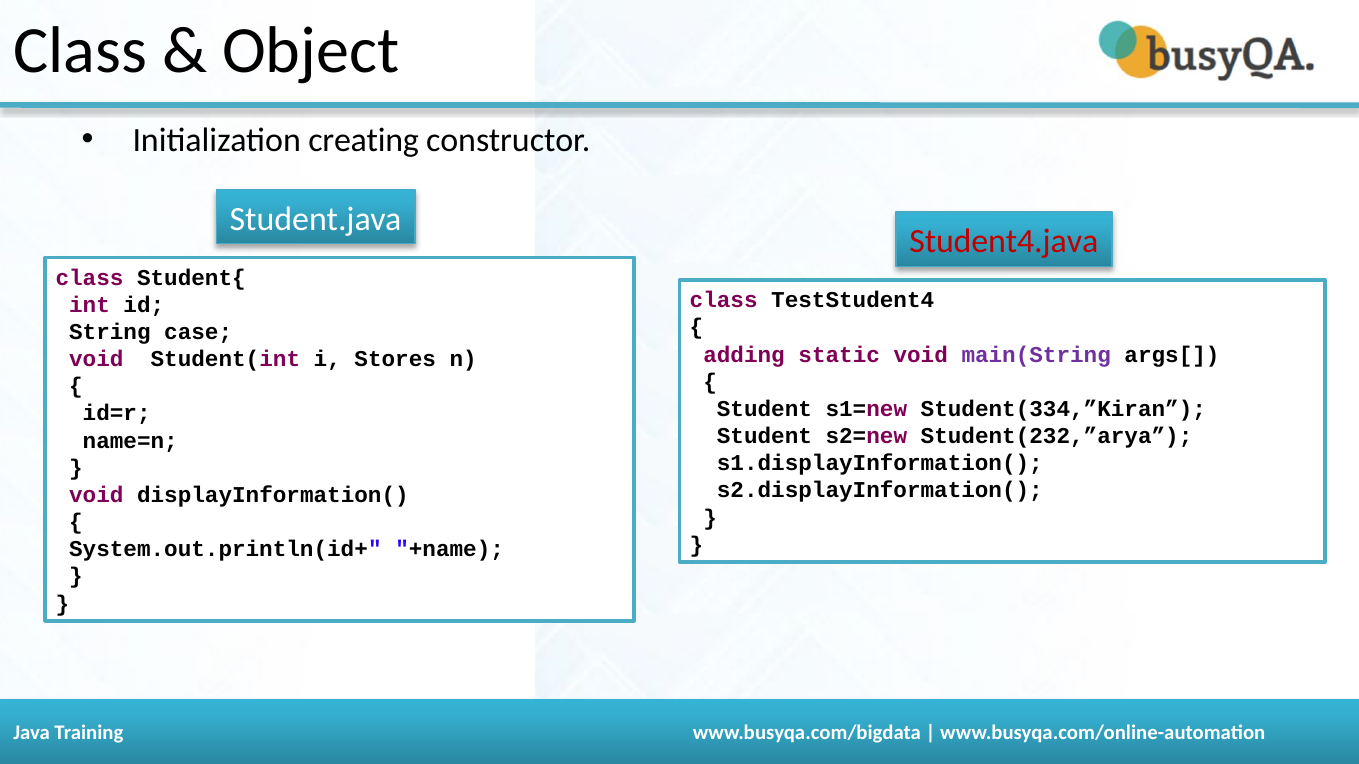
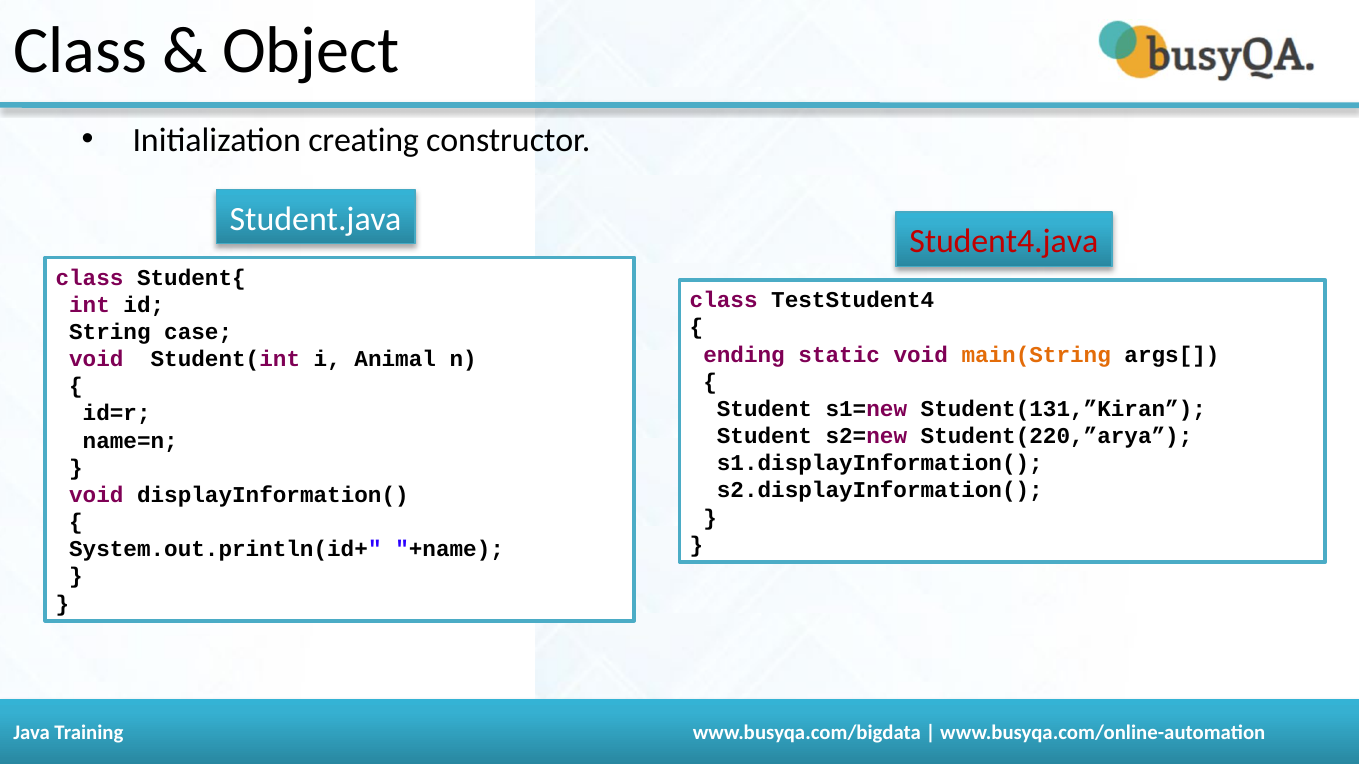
adding: adding -> ending
main(String colour: purple -> orange
Stores: Stores -> Animal
Student(334,”Kiran: Student(334,”Kiran -> Student(131,”Kiran
Student(232,”arya: Student(232,”arya -> Student(220,”arya
